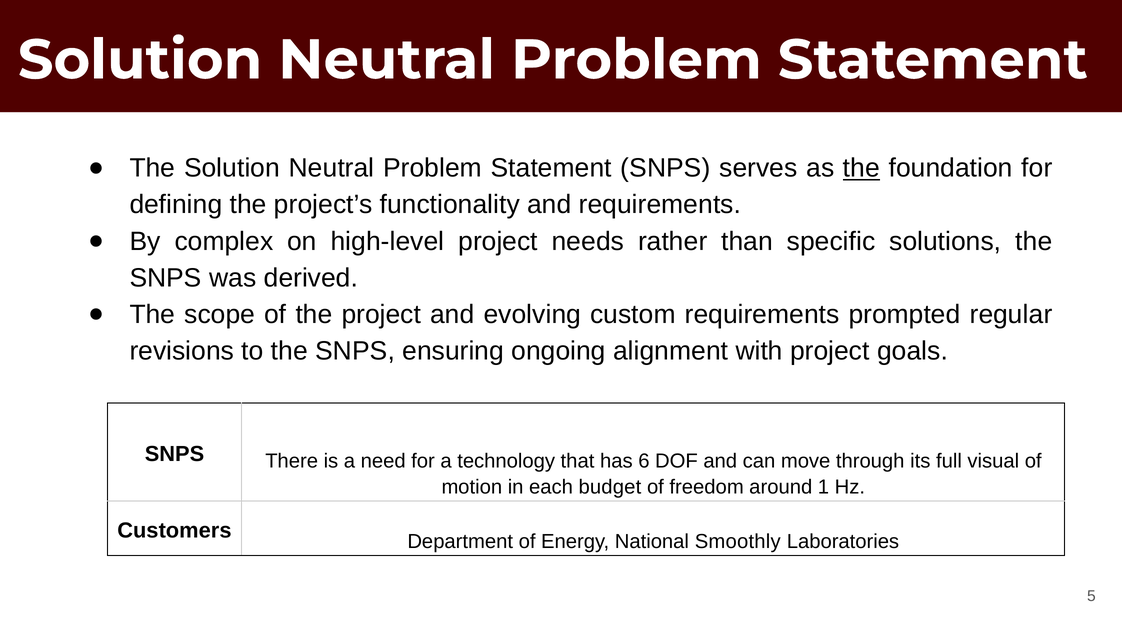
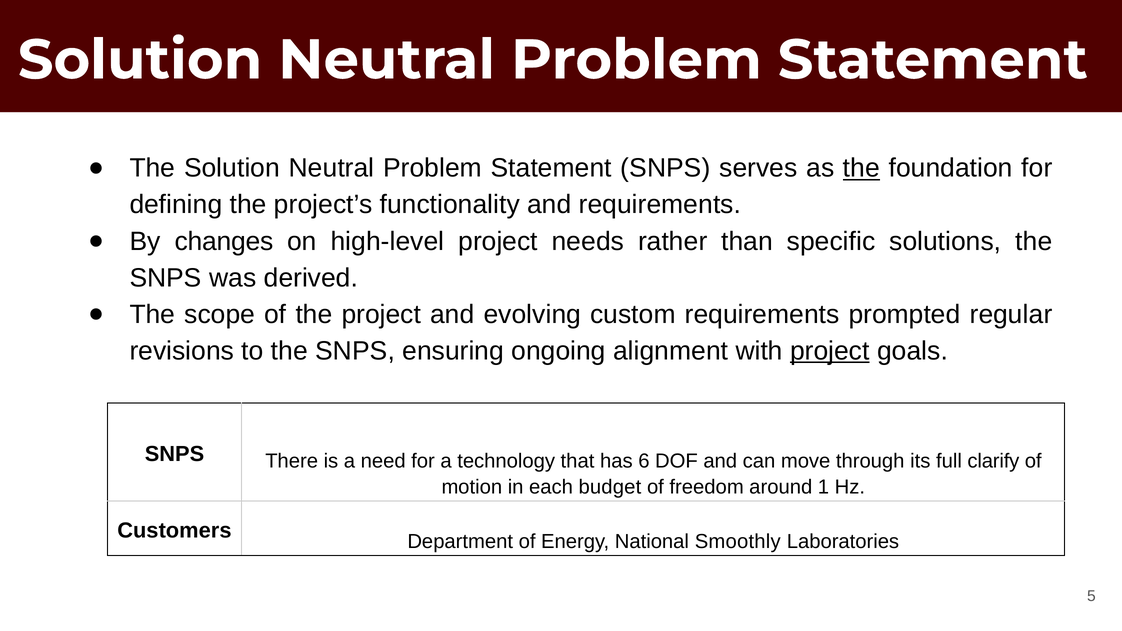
complex: complex -> changes
project at (830, 351) underline: none -> present
visual: visual -> clarify
